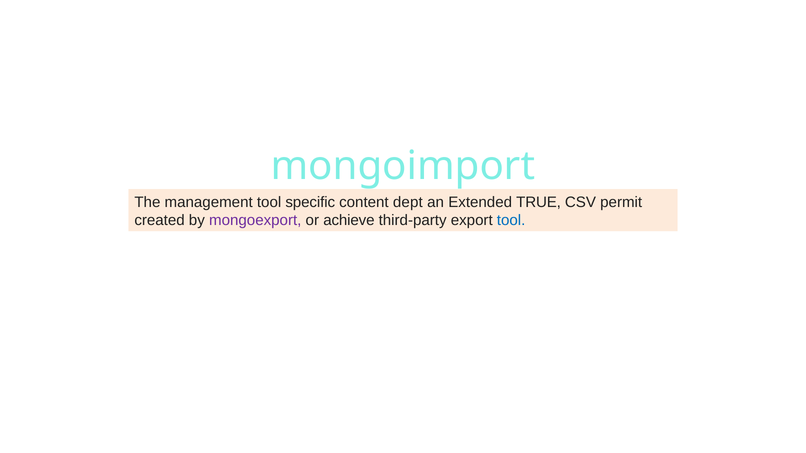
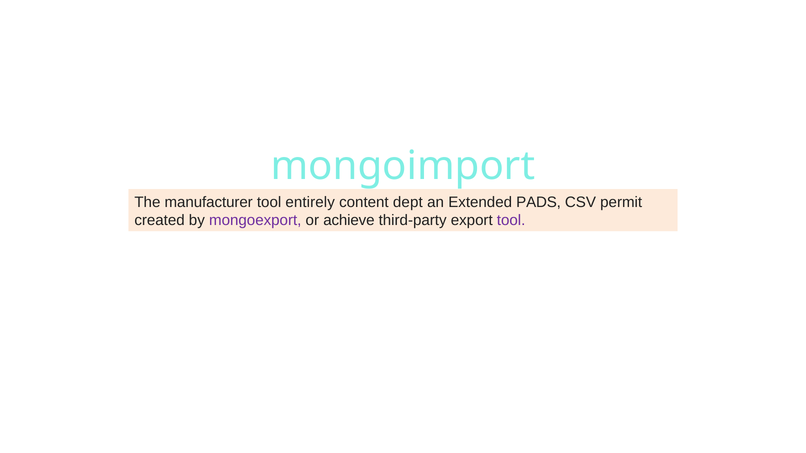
management: management -> manufacturer
specific: specific -> entirely
TRUE: TRUE -> PADS
tool at (511, 220) colour: blue -> purple
